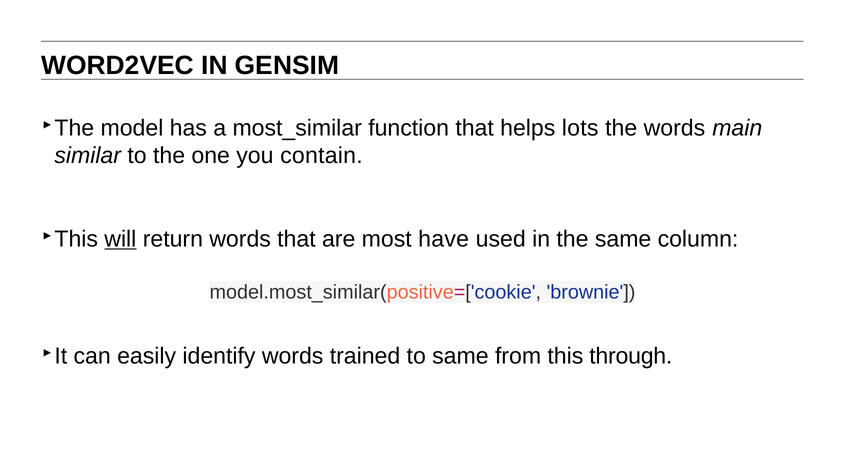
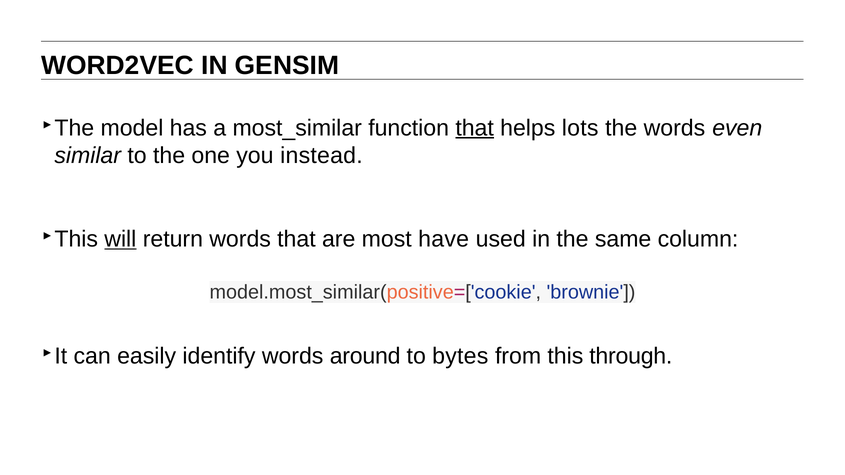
that at (475, 128) underline: none -> present
main: main -> even
contain: contain -> instead
trained: trained -> around
to same: same -> bytes
